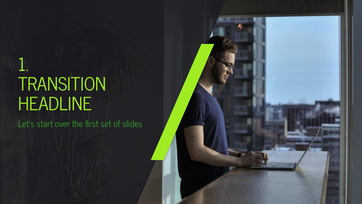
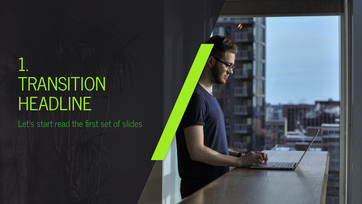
over: over -> read
